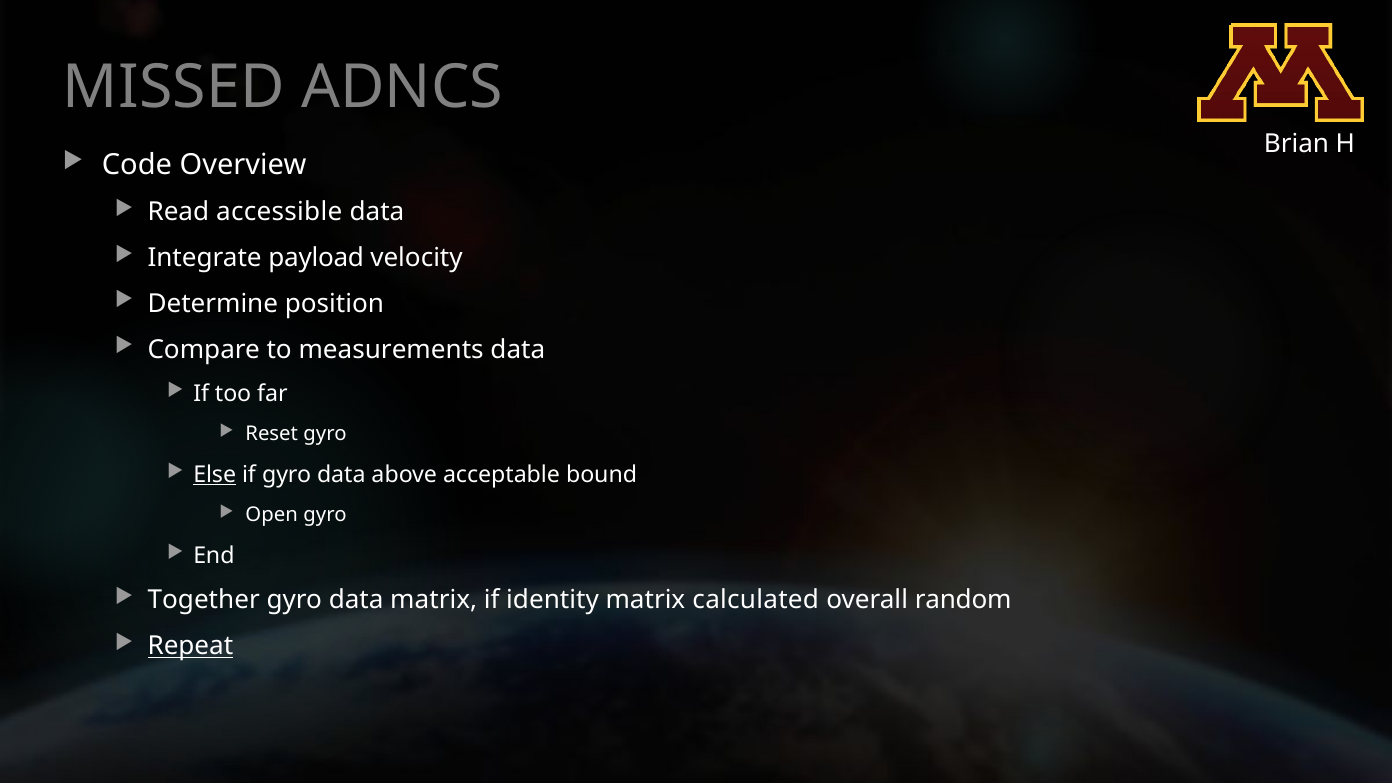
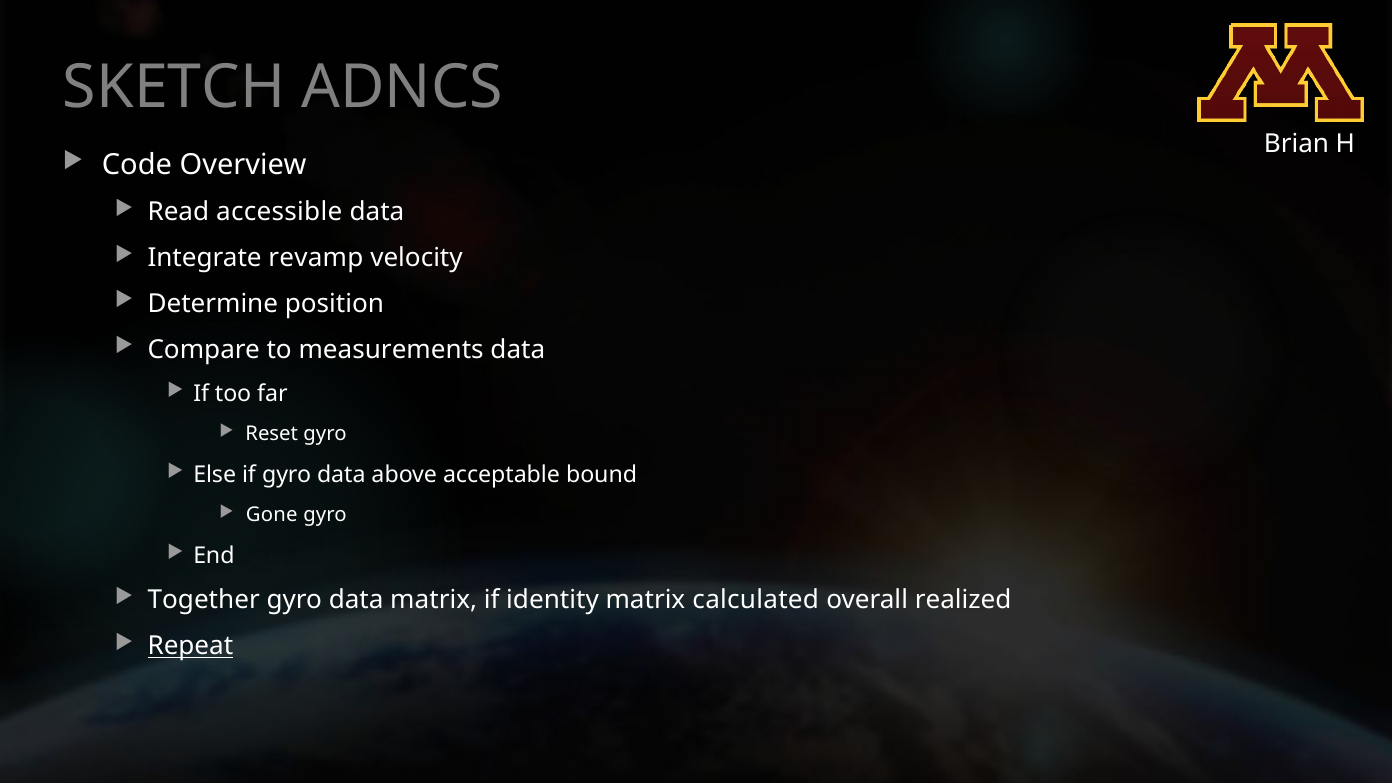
MISSED: MISSED -> SKETCH
payload: payload -> revamp
Else underline: present -> none
Open: Open -> Gone
random: random -> realized
